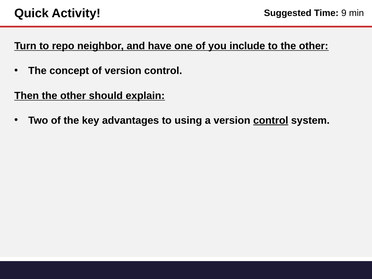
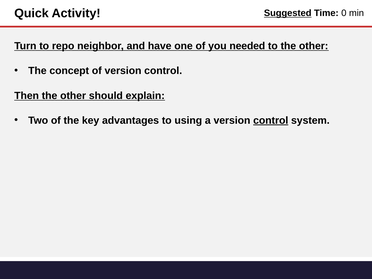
Suggested underline: none -> present
9: 9 -> 0
include: include -> needed
